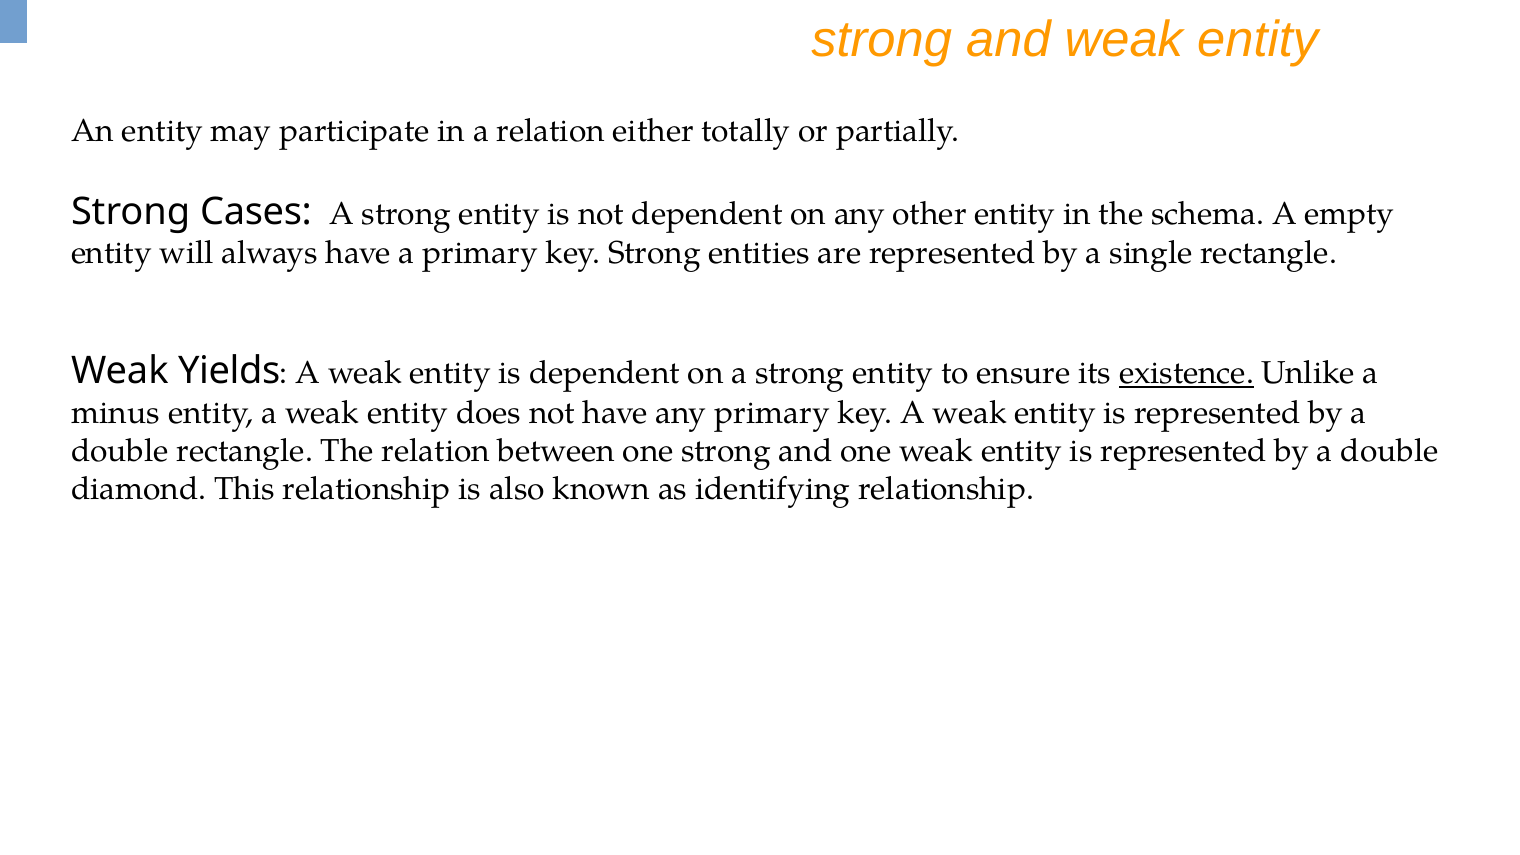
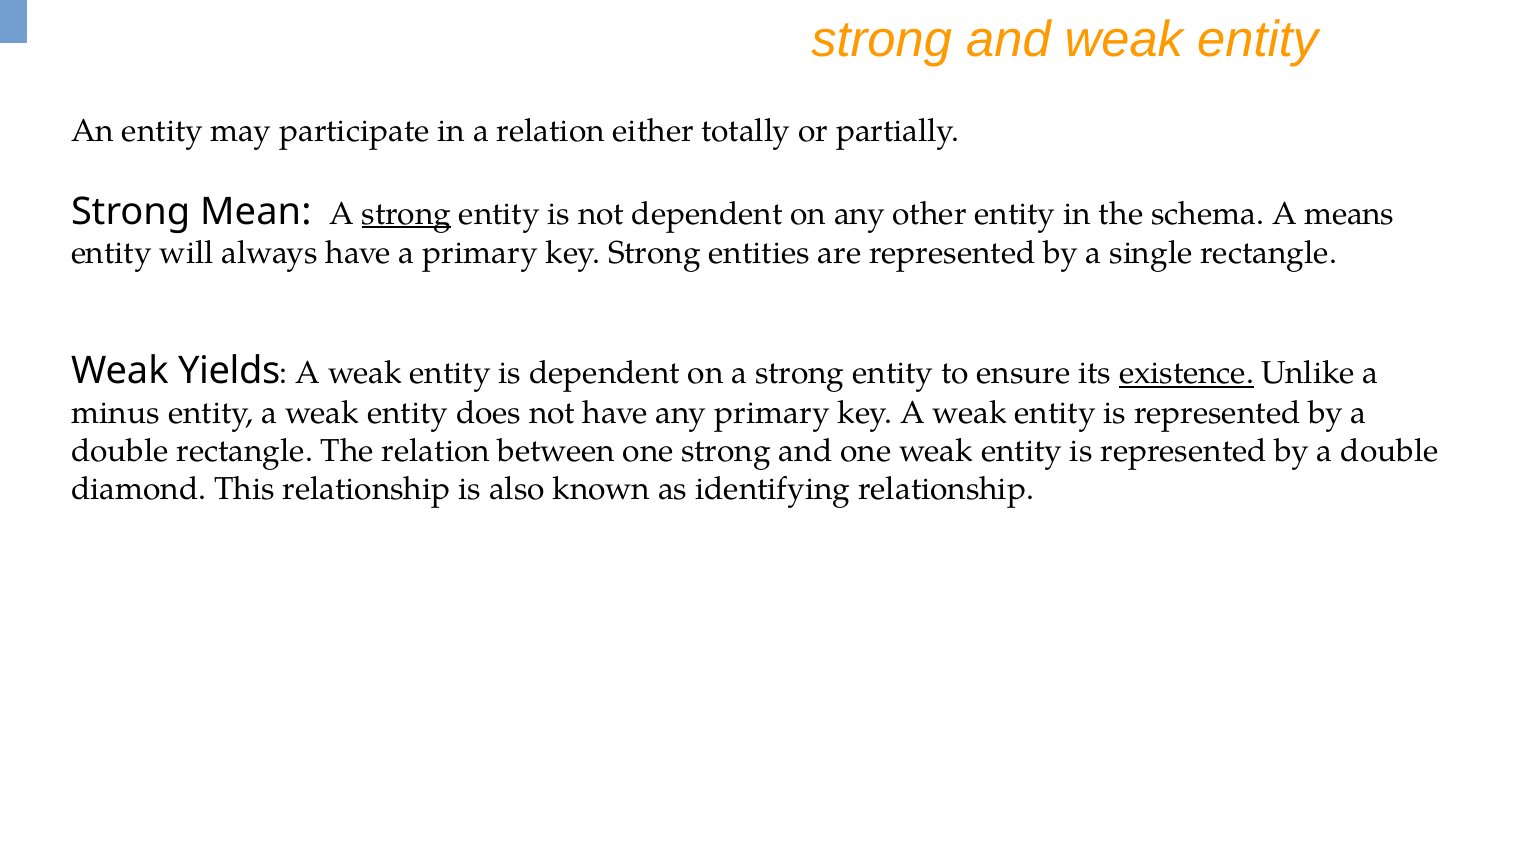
Cases: Cases -> Mean
strong at (406, 214) underline: none -> present
empty: empty -> means
